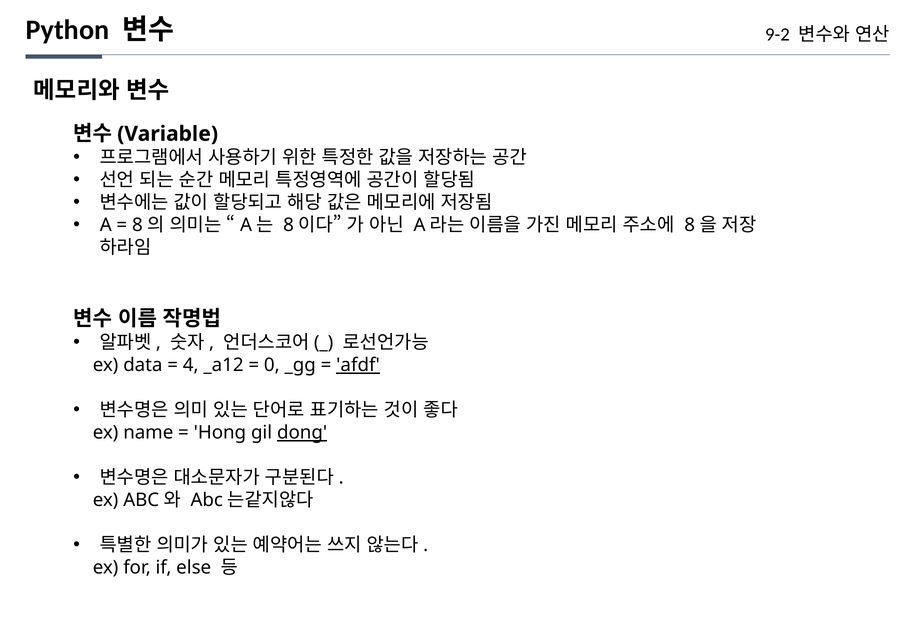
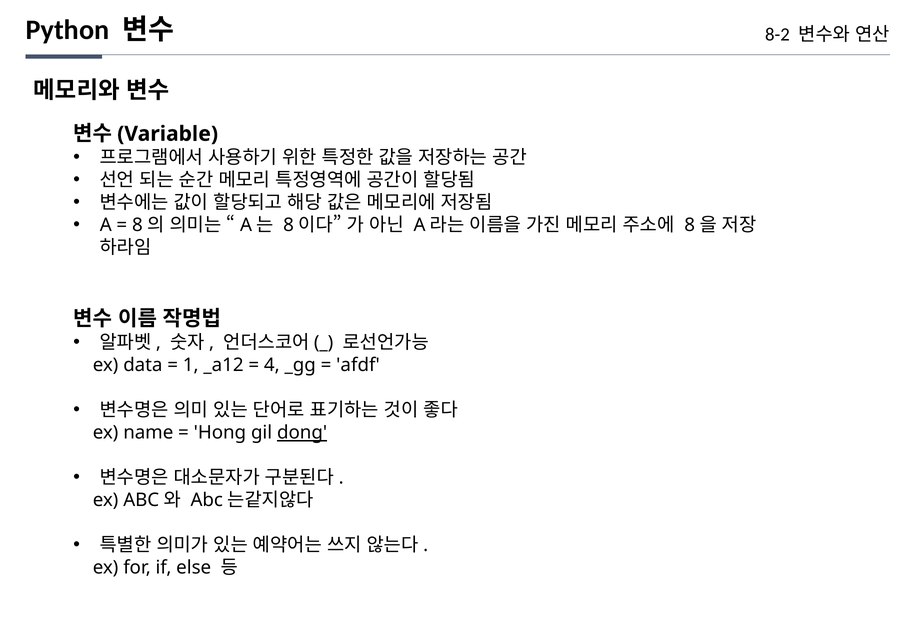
9-2: 9-2 -> 8-2
4: 4 -> 1
0: 0 -> 4
afdf underline: present -> none
